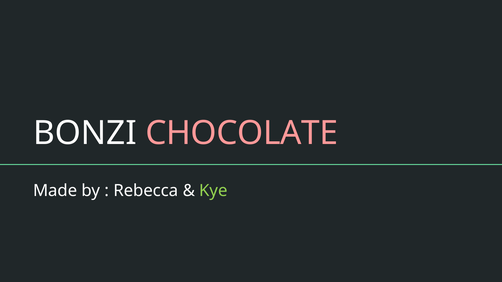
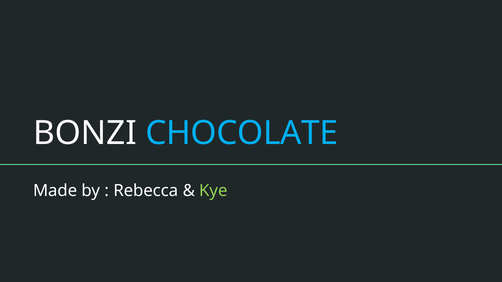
CHOCOLATE colour: pink -> light blue
